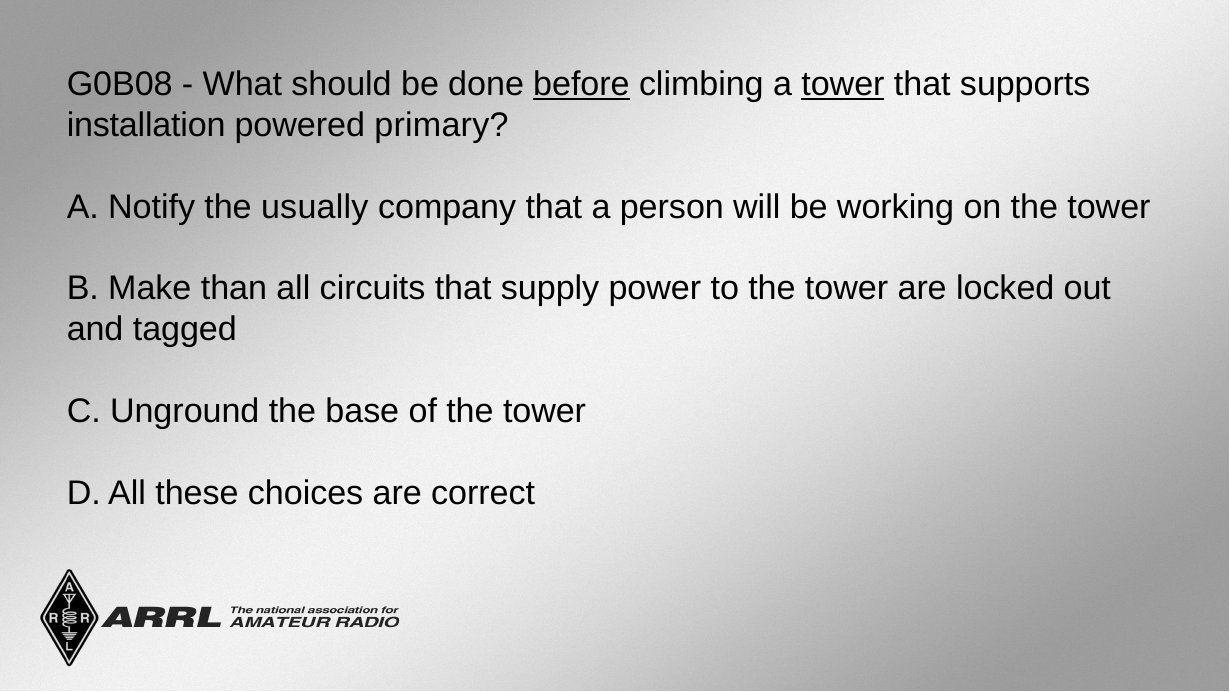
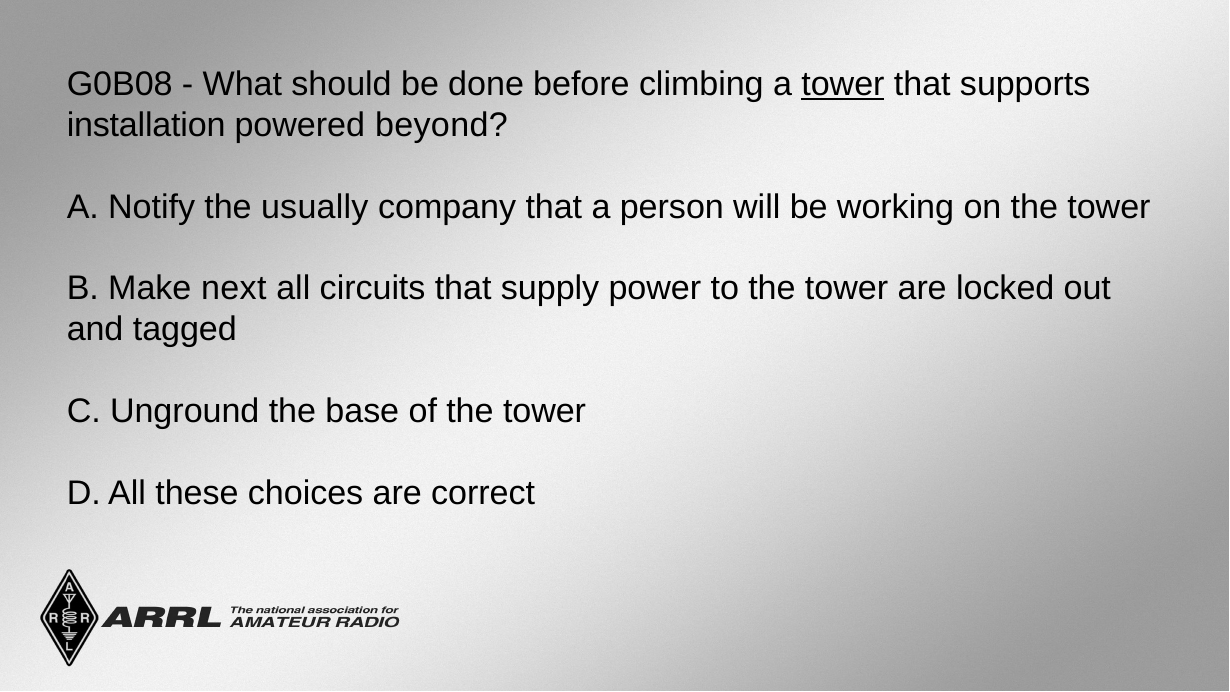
before underline: present -> none
primary: primary -> beyond
than: than -> next
